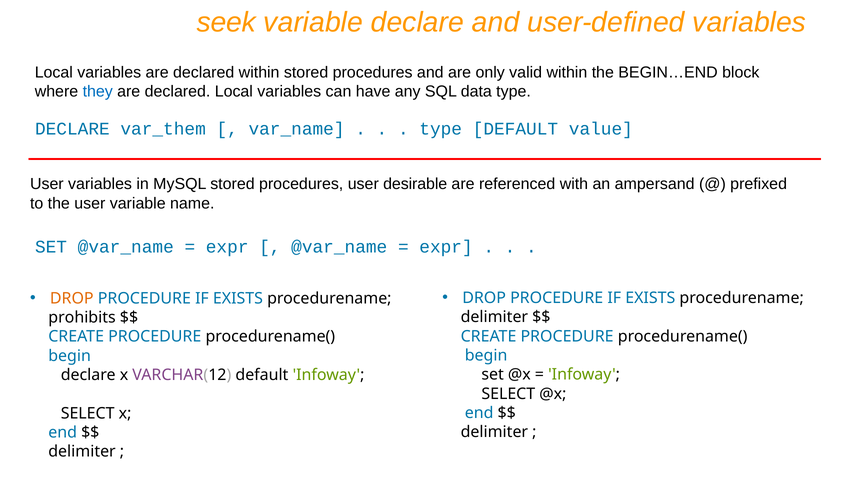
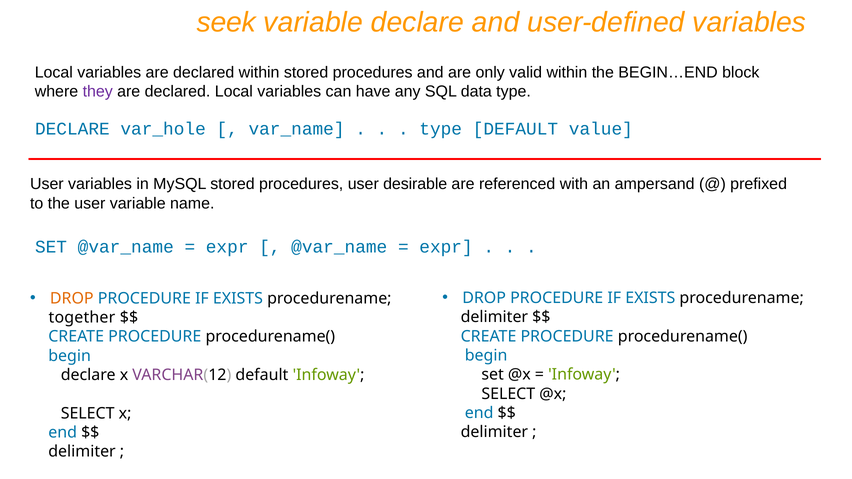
they colour: blue -> purple
var_them: var_them -> var_hole
prohibits: prohibits -> together
